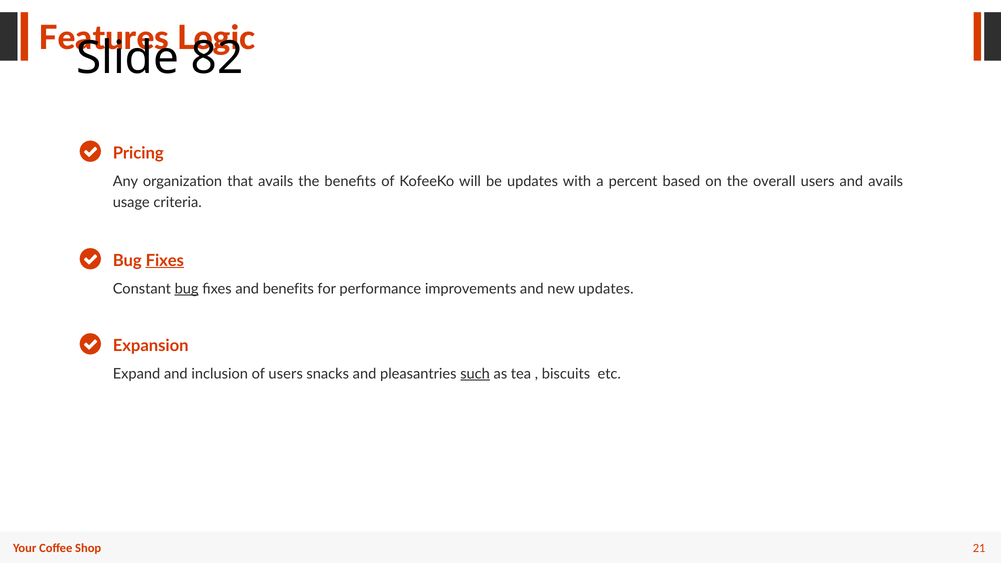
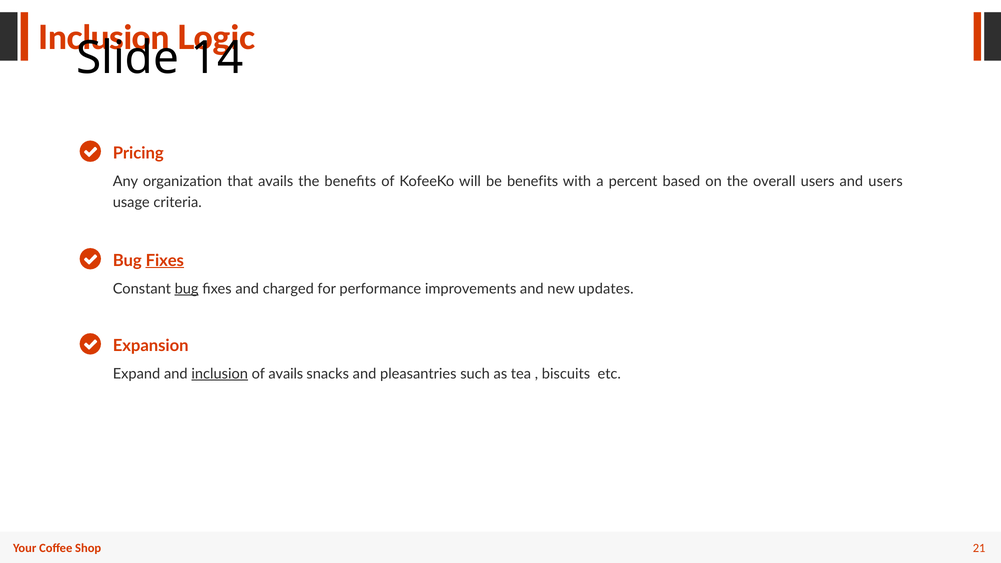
Features at (104, 38): Features -> Inclusion
82: 82 -> 14
be updates: updates -> benefits
and avails: avails -> users
and benefits: benefits -> charged
inclusion at (220, 374) underline: none -> present
of users: users -> avails
such underline: present -> none
